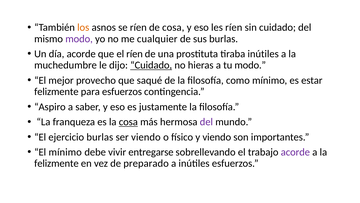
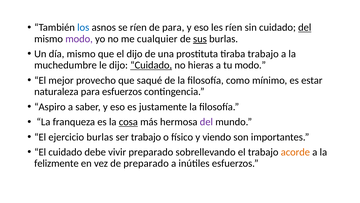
los colour: orange -> blue
de cosa: cosa -> para
del at (305, 27) underline: none -> present
sus underline: none -> present
día acorde: acorde -> mismo
el ríen: ríen -> dijo
tiraba inútiles: inútiles -> trabajo
felizmente at (56, 91): felizmente -> naturaleza
ser viendo: viendo -> trabajo
El mínimo: mínimo -> cuidado
vivir entregarse: entregarse -> preparado
acorde at (295, 152) colour: purple -> orange
